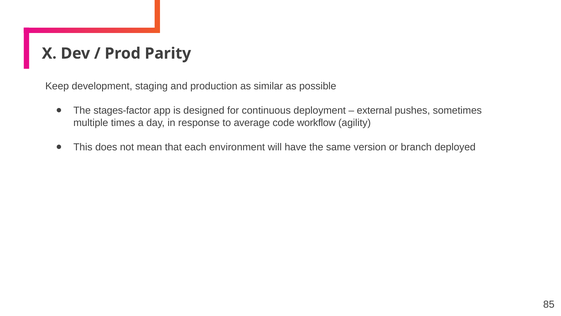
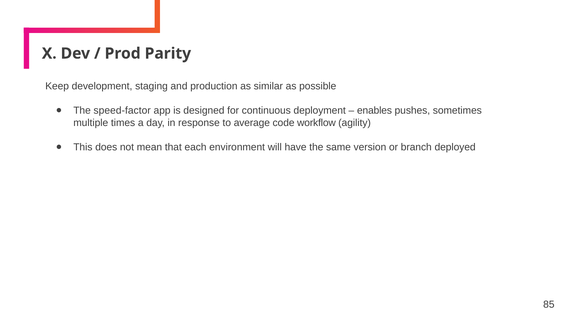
stages-factor: stages-factor -> speed-factor
external: external -> enables
